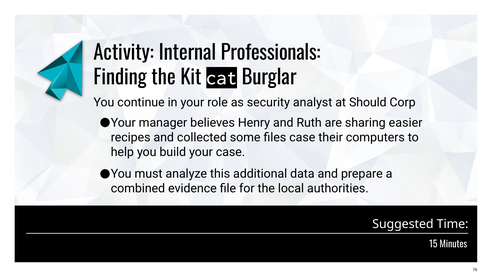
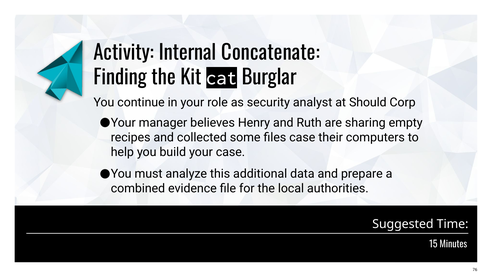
Professionals: Professionals -> Concatenate
easier: easier -> empty
